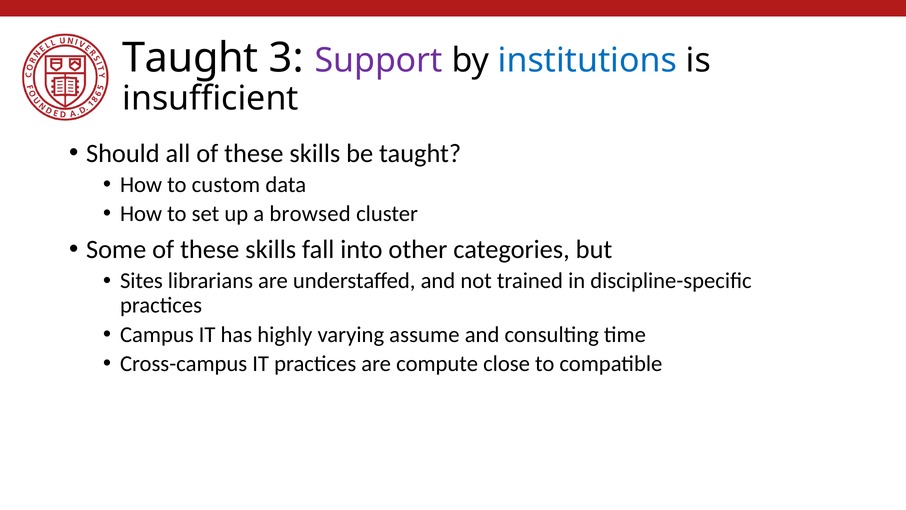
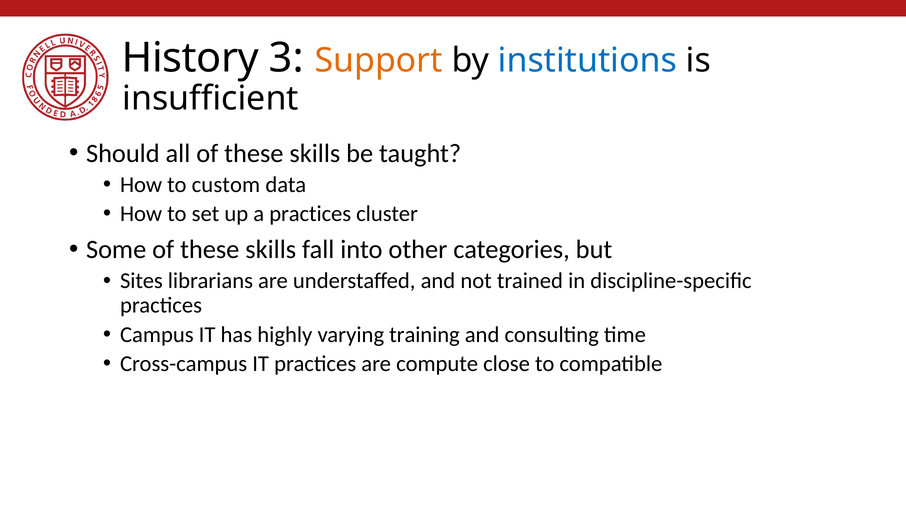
Taught at (190, 58): Taught -> History
Support colour: purple -> orange
a browsed: browsed -> practices
assume: assume -> training
